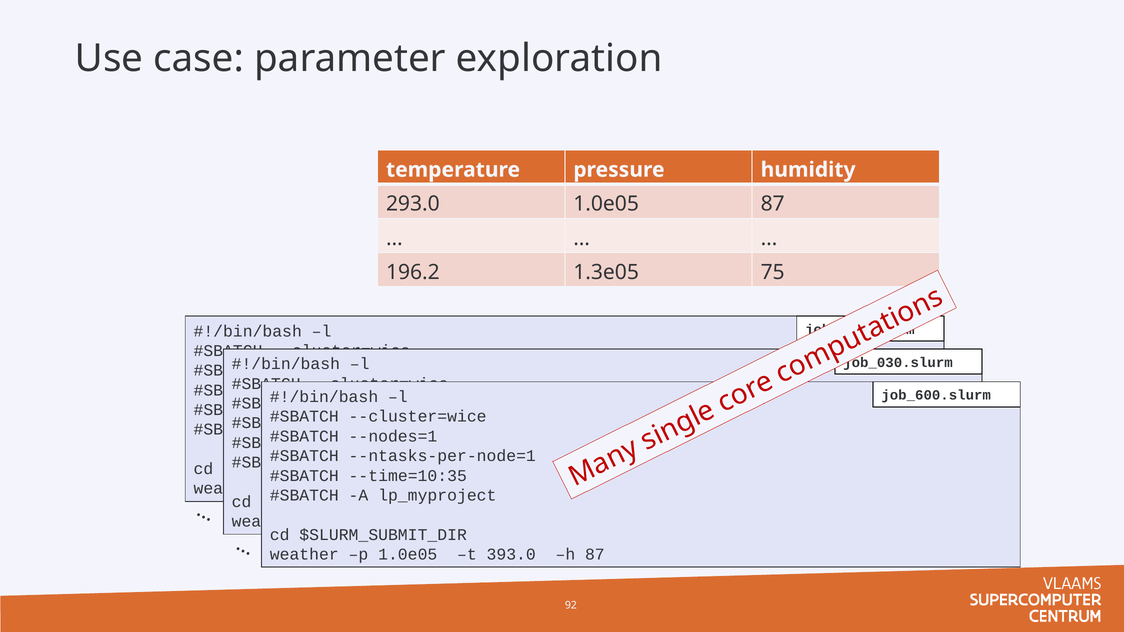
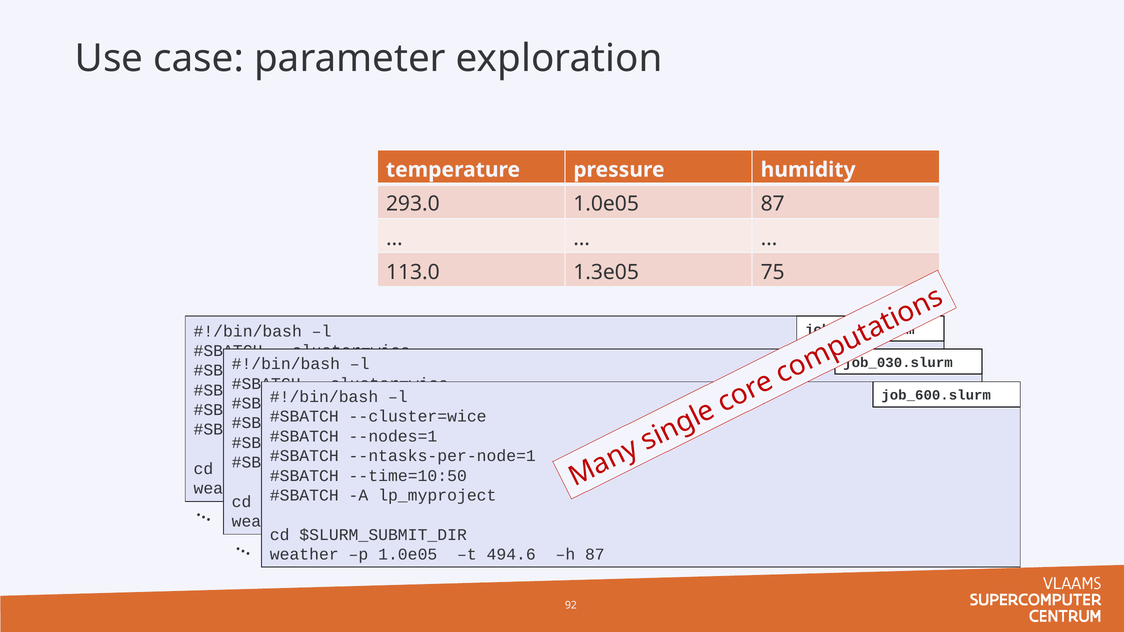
196.2: 196.2 -> 113.0
--time=10:35: --time=10:35 -> --time=10:50
393.0: 393.0 -> 494.6
